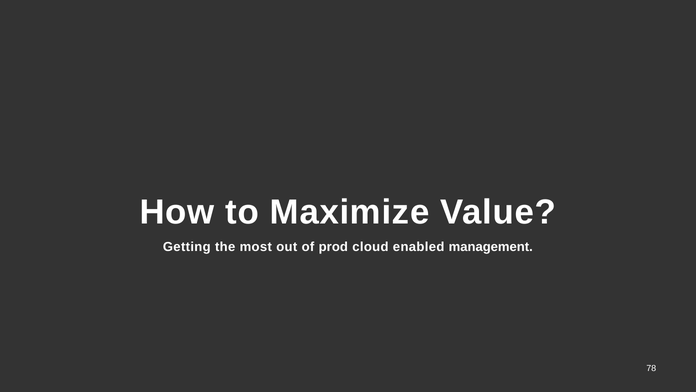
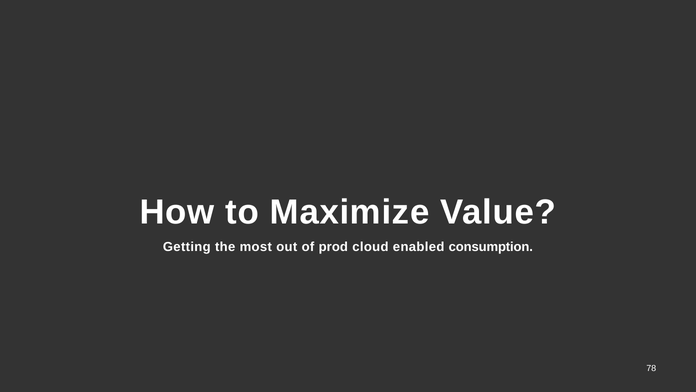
management: management -> consumption
